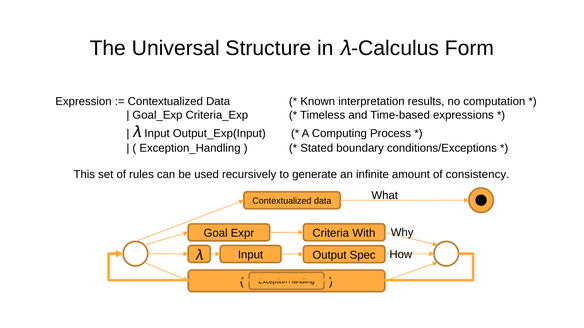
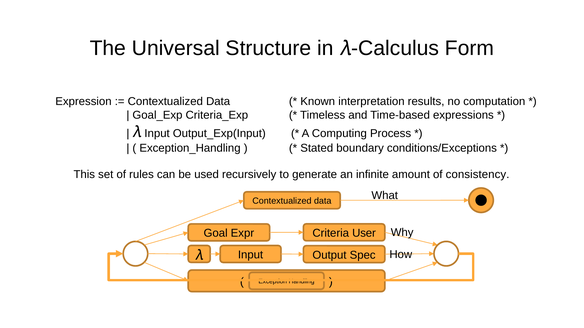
With: With -> User
